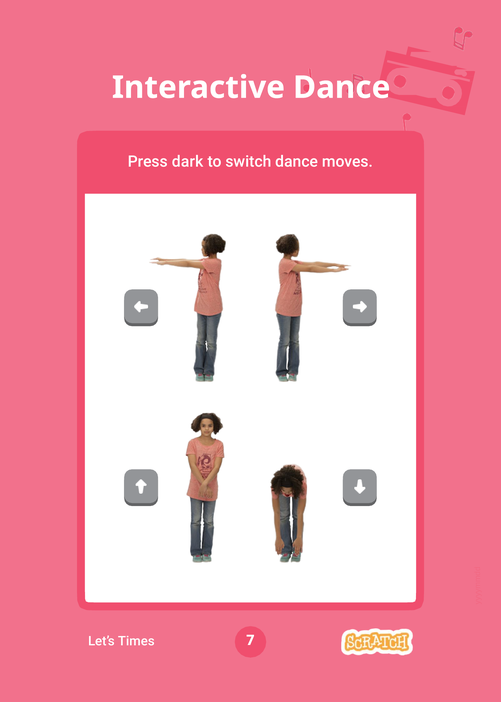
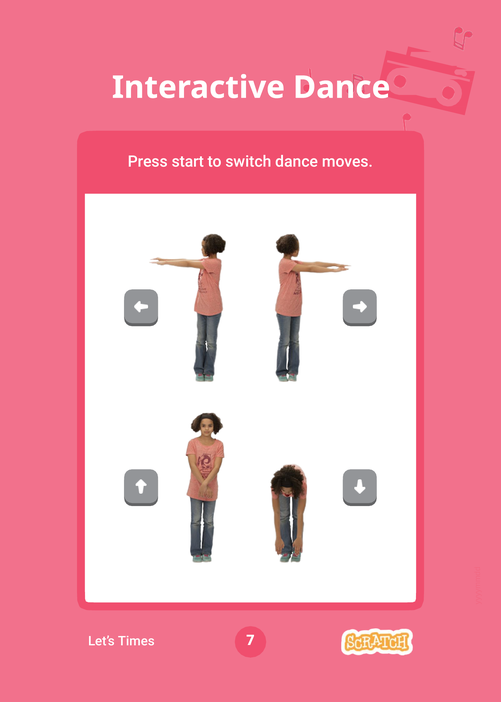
dark: dark -> start
